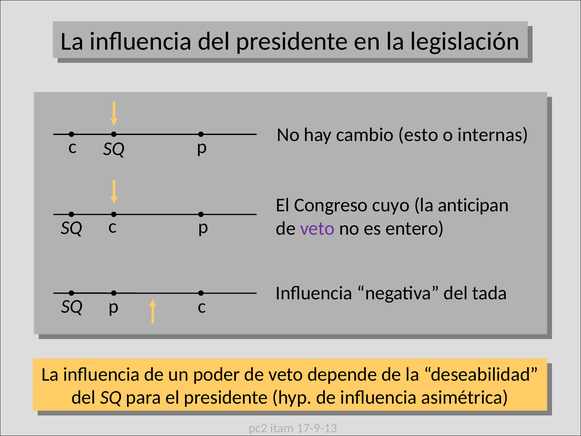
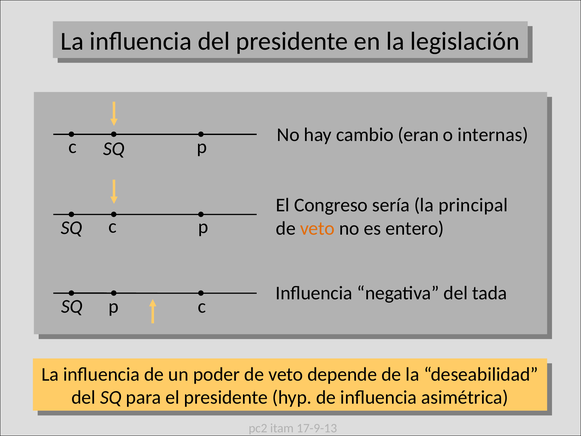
esto: esto -> eran
cuyo: cuyo -> sería
anticipan: anticipan -> principal
veto at (317, 228) colour: purple -> orange
